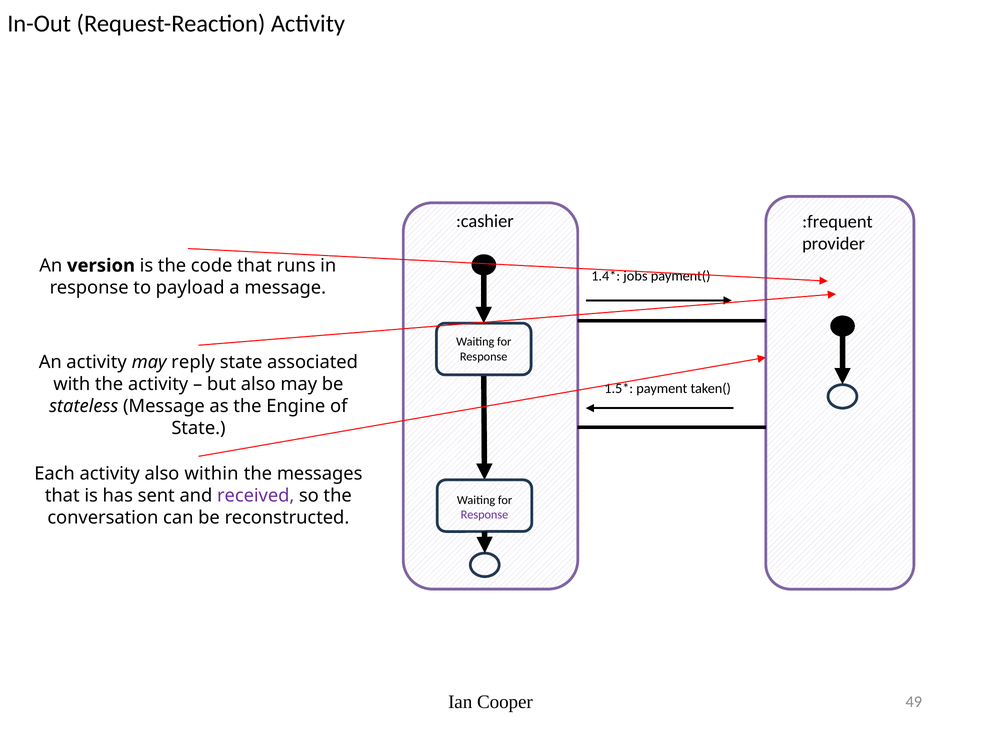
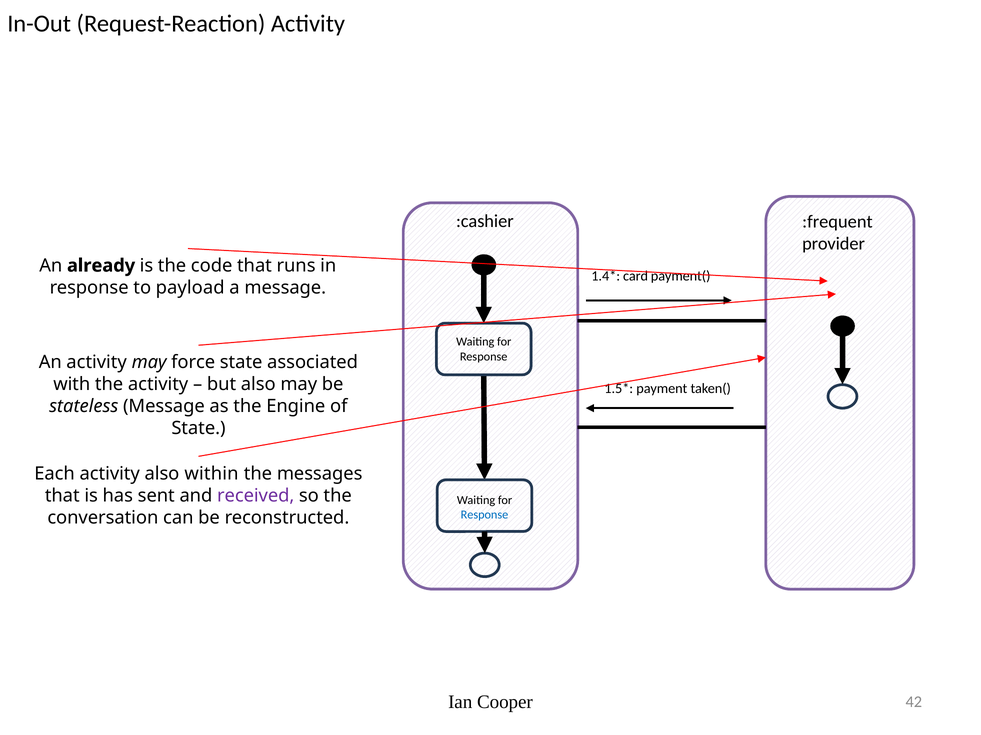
version: version -> already
jobs: jobs -> card
reply: reply -> force
Response at (484, 515) colour: purple -> blue
49: 49 -> 42
